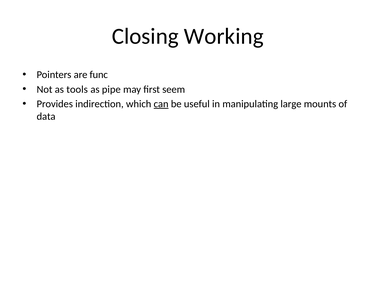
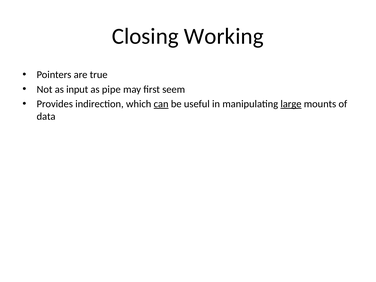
func: func -> true
tools: tools -> input
large underline: none -> present
